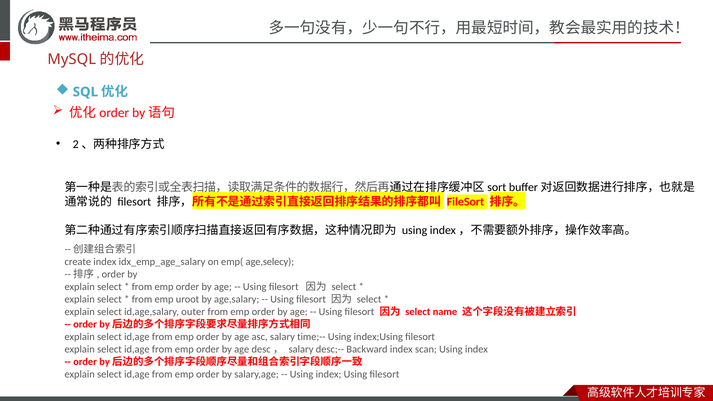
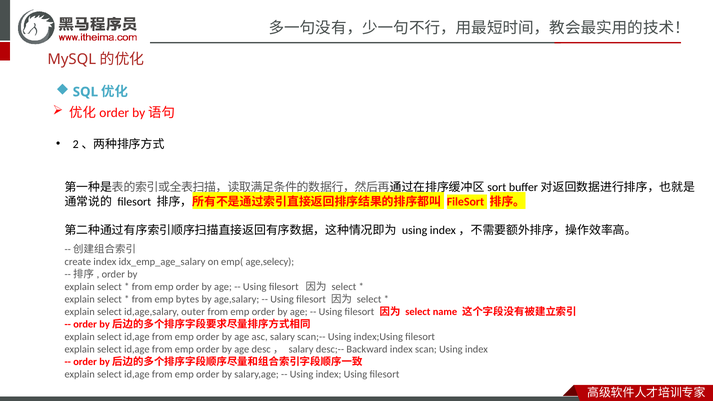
uroot: uroot -> bytes
time;--: time;-- -> scan;--
